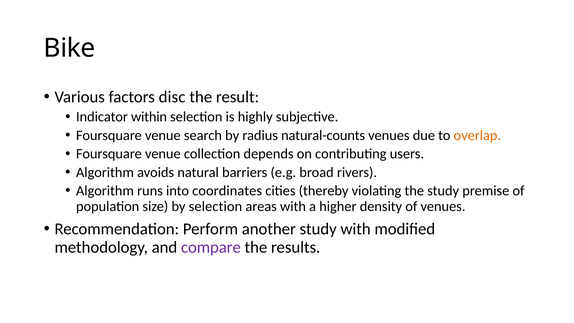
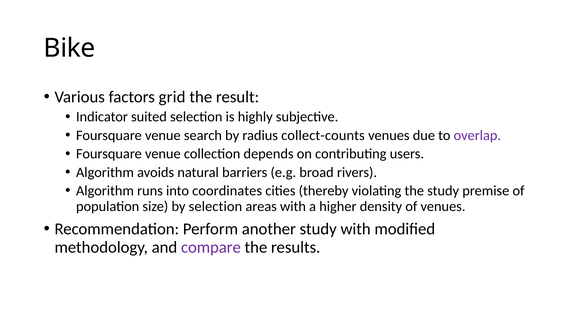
disc: disc -> grid
within: within -> suited
natural-counts: natural-counts -> collect-counts
overlap colour: orange -> purple
